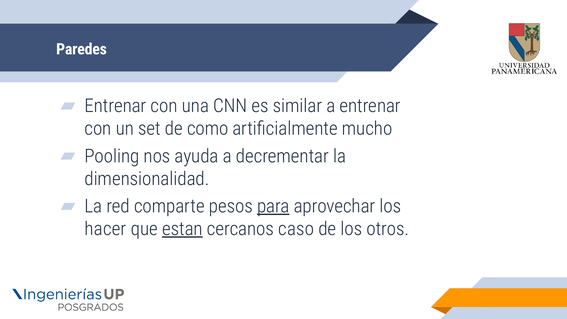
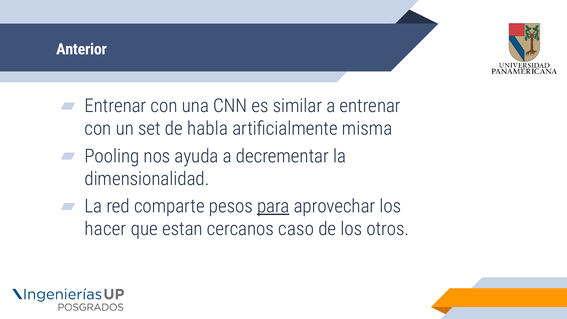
Paredes: Paredes -> Anterior
como: como -> habla
mucho: mucho -> misma
estan underline: present -> none
